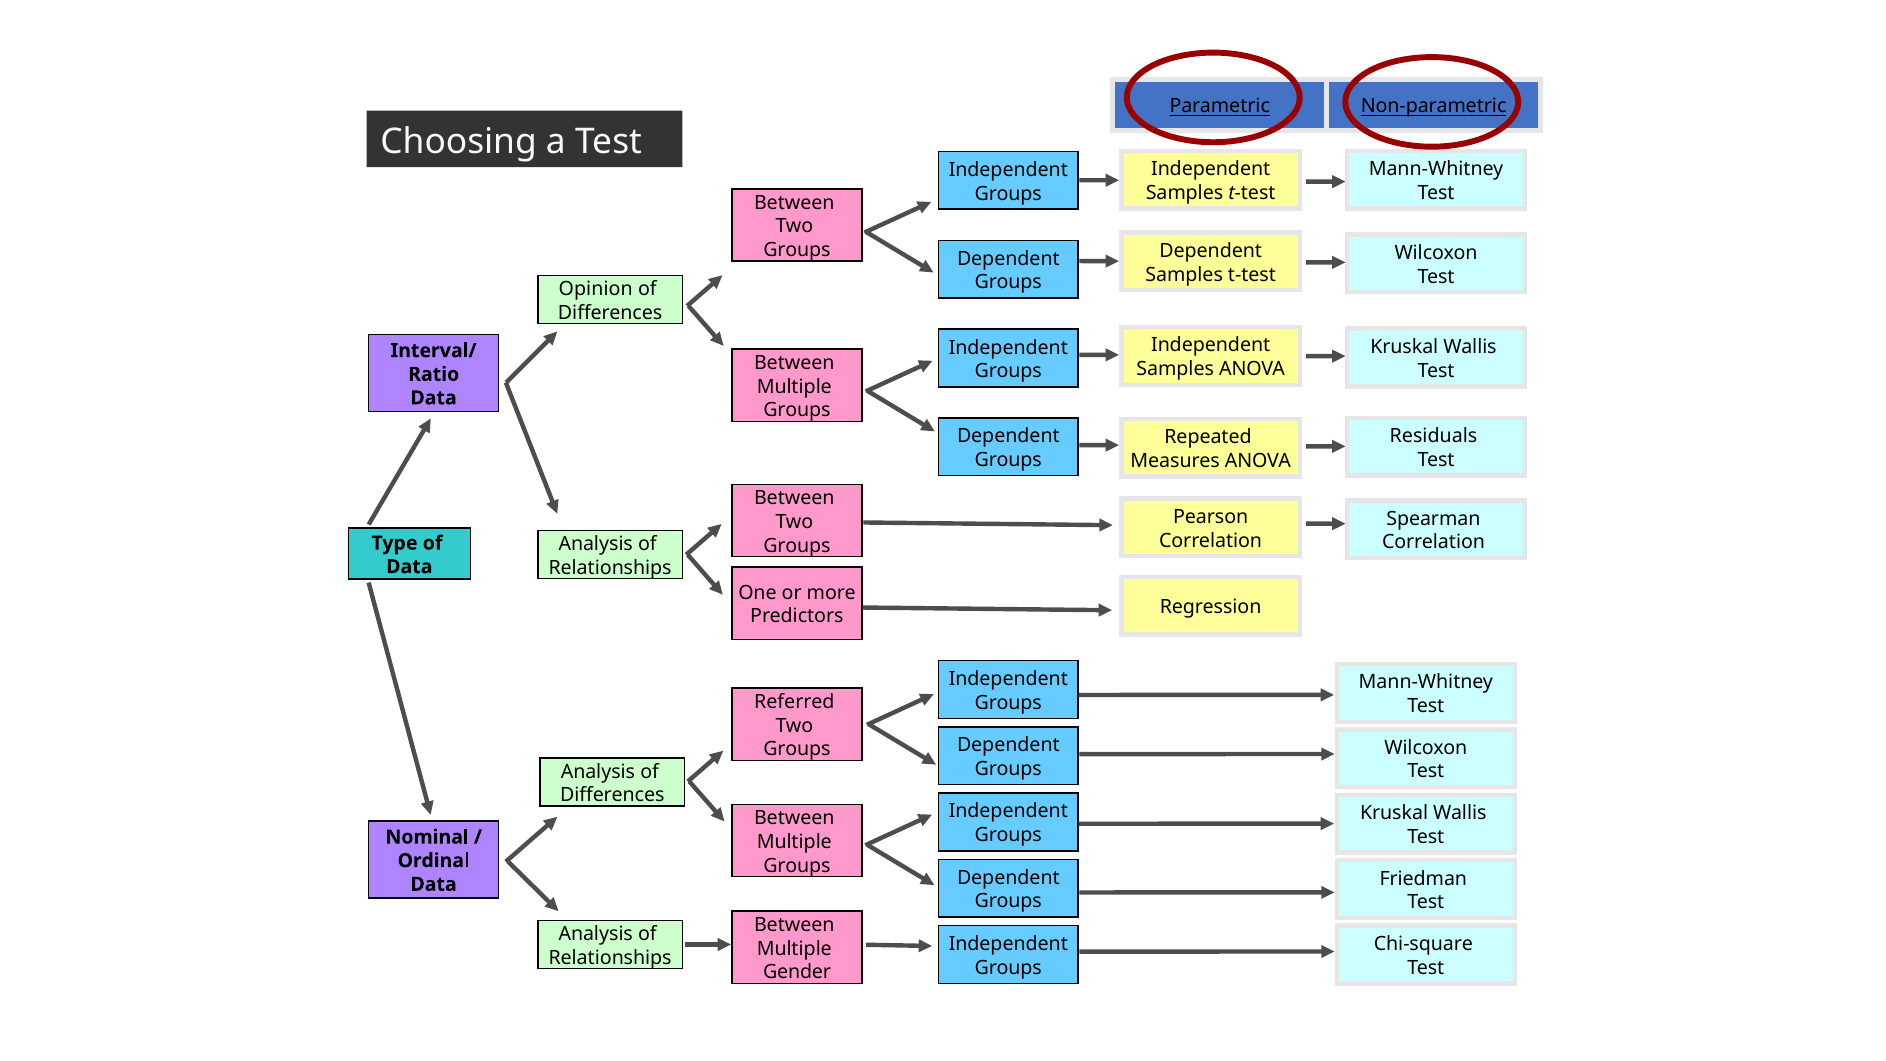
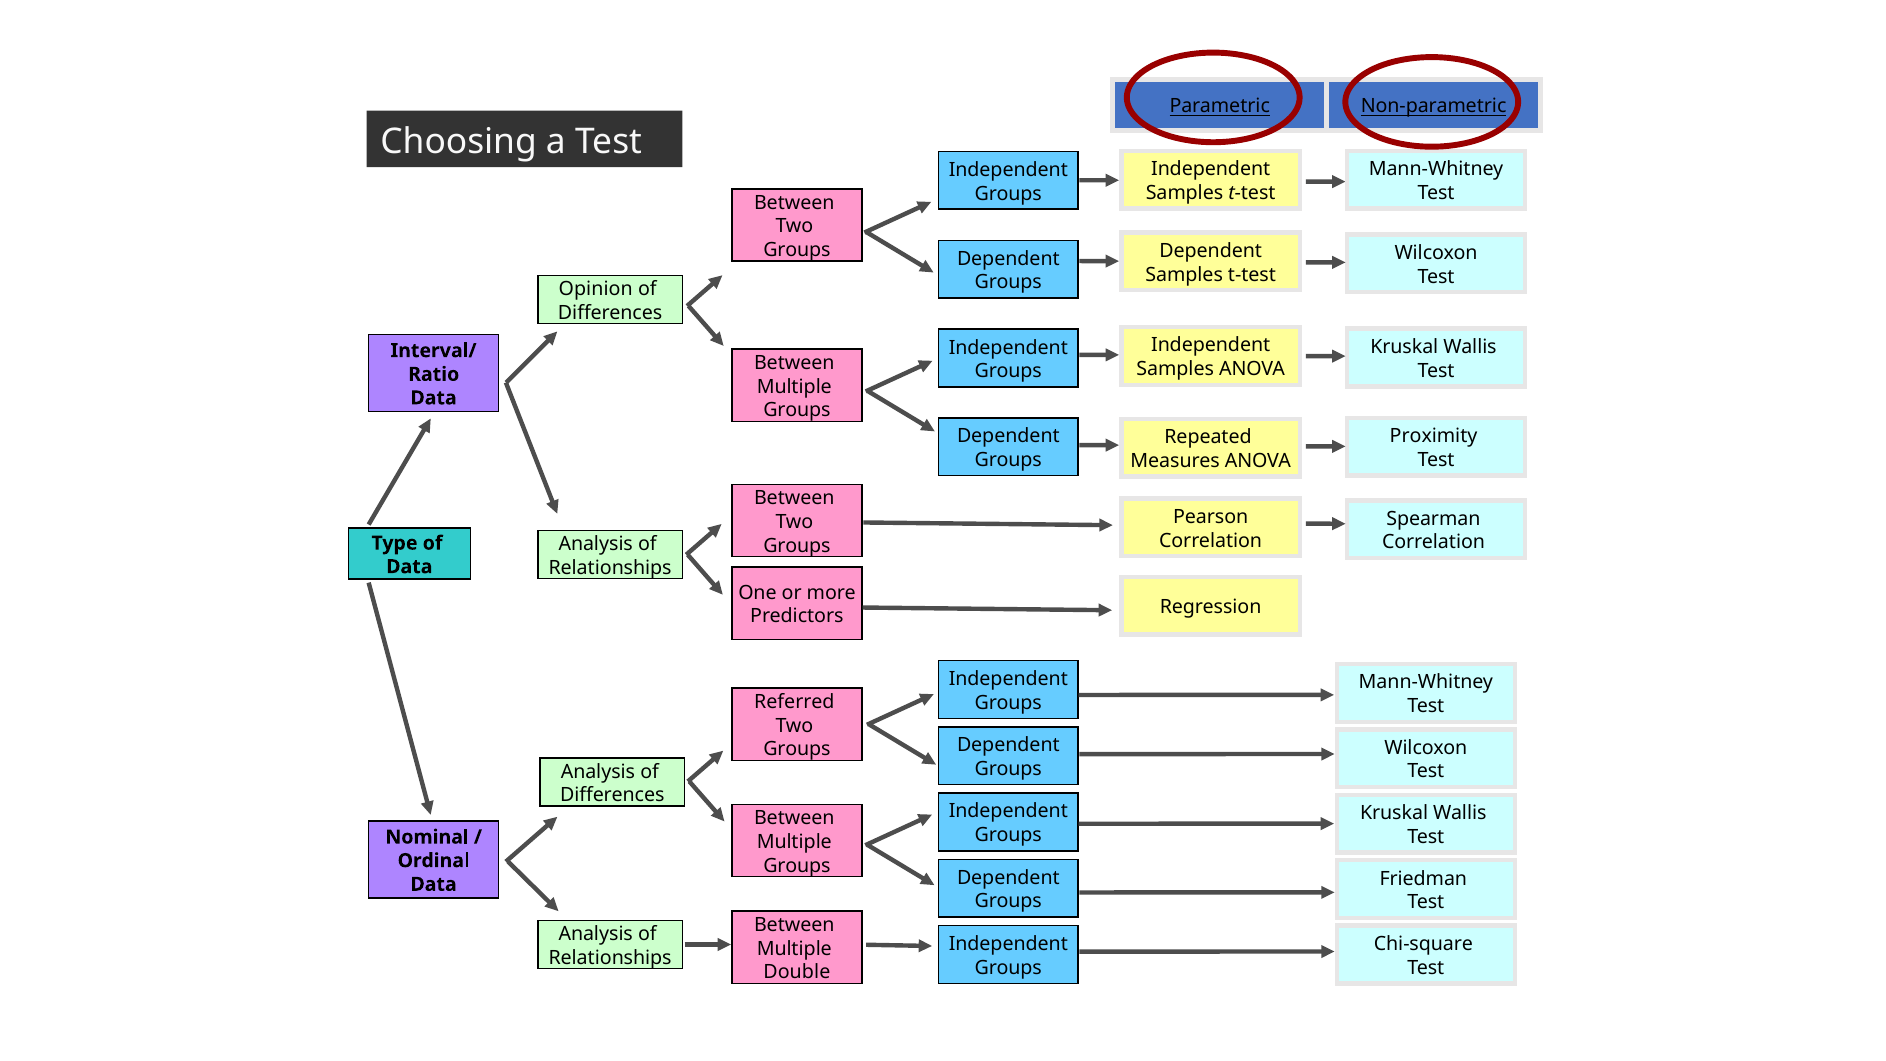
Residuals: Residuals -> Proximity
Gender: Gender -> Double
